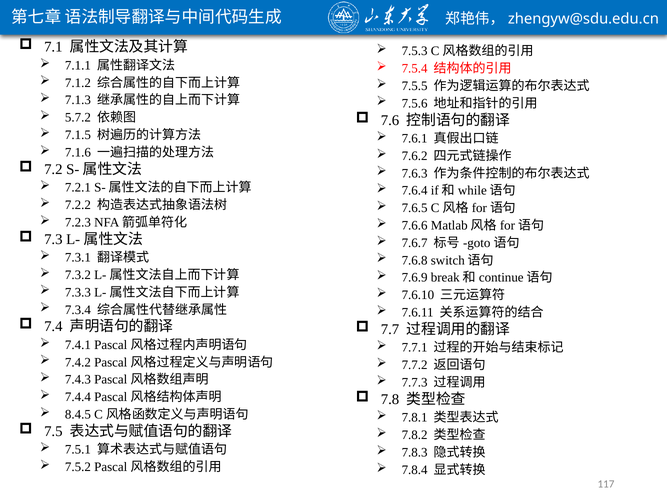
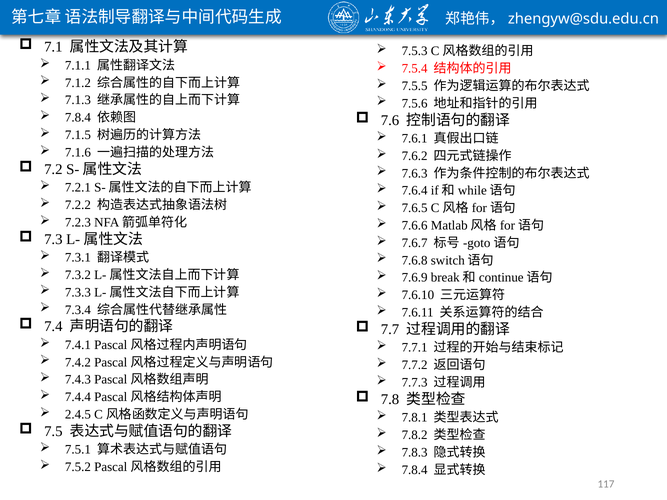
5.7.2 at (78, 118): 5.7.2 -> 7.8.4
8.4.5: 8.4.5 -> 2.4.5
